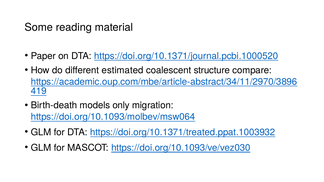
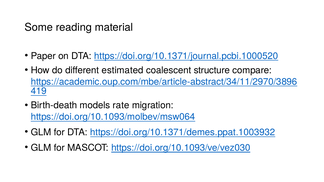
only: only -> rate
https://doi.org/10.1371/treated.ppat.1003932: https://doi.org/10.1371/treated.ppat.1003932 -> https://doi.org/10.1371/demes.ppat.1003932
